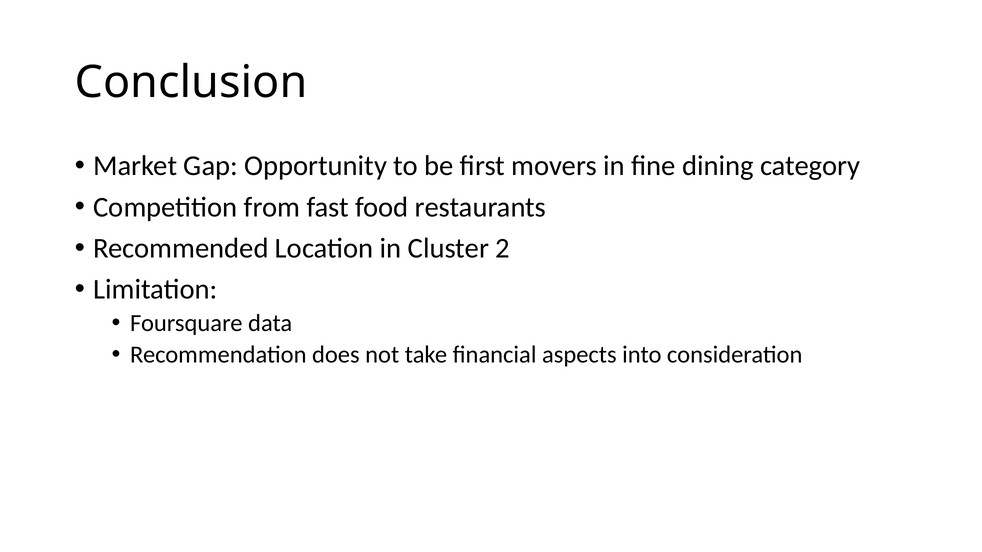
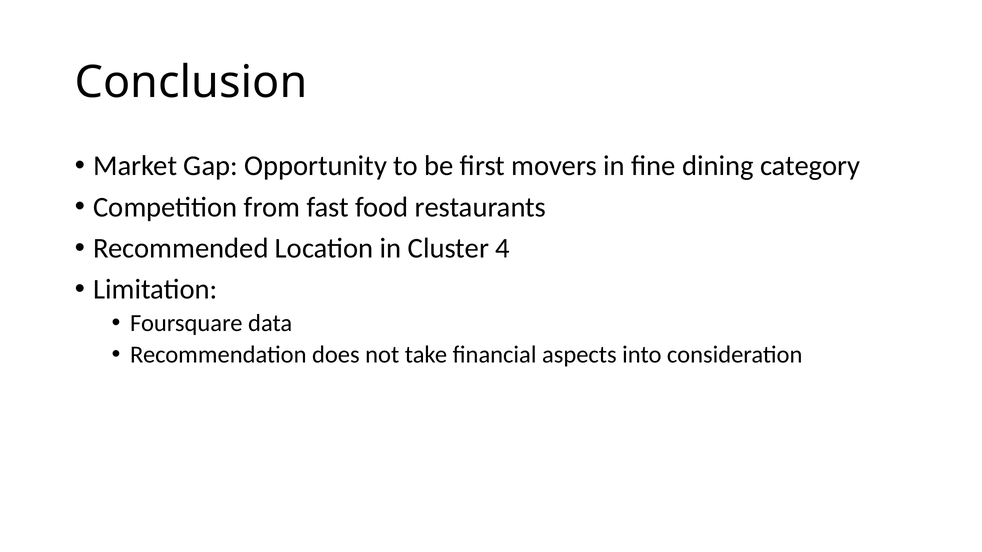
2: 2 -> 4
